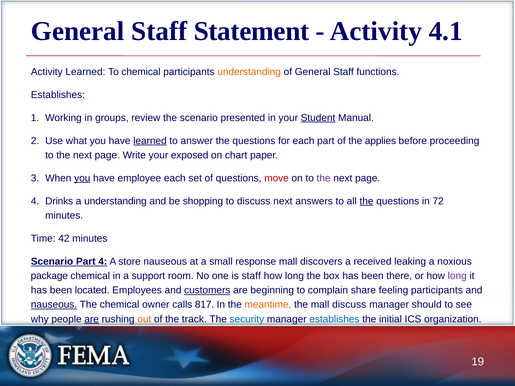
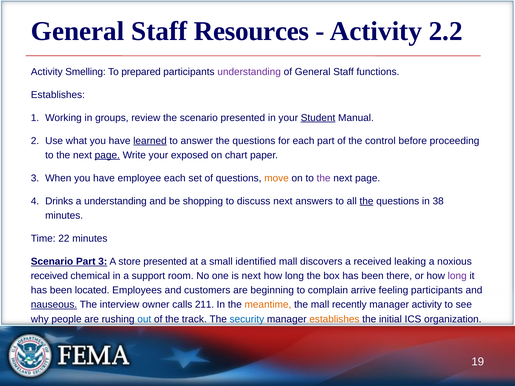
Statement: Statement -> Resources
4.1: 4.1 -> 2.2
Activity Learned: Learned -> Smelling
To chemical: chemical -> prepared
understanding at (249, 72) colour: orange -> purple
applies: applies -> control
page at (107, 155) underline: none -> present
you at (82, 178) underline: present -> none
move colour: red -> orange
72: 72 -> 38
42: 42 -> 22
Part 4: 4 -> 3
store nauseous: nauseous -> presented
response: response -> identified
package at (49, 276): package -> received
is staff: staff -> next
customers underline: present -> none
share: share -> arrive
The chemical: chemical -> interview
817: 817 -> 211
mall discuss: discuss -> recently
manager should: should -> activity
are at (92, 319) underline: present -> none
out colour: orange -> blue
establishes at (334, 319) colour: blue -> orange
